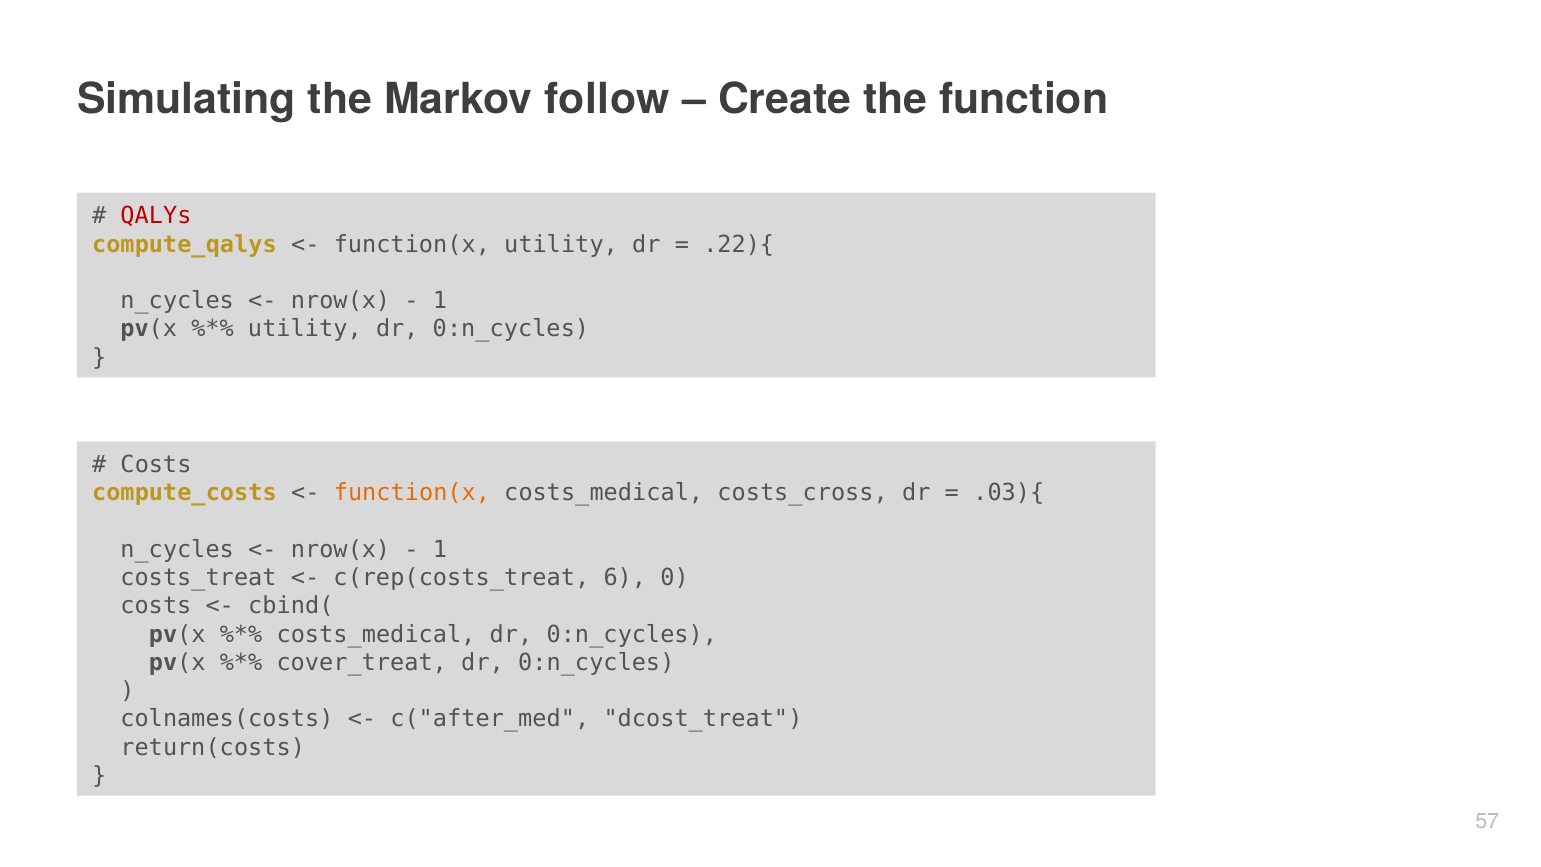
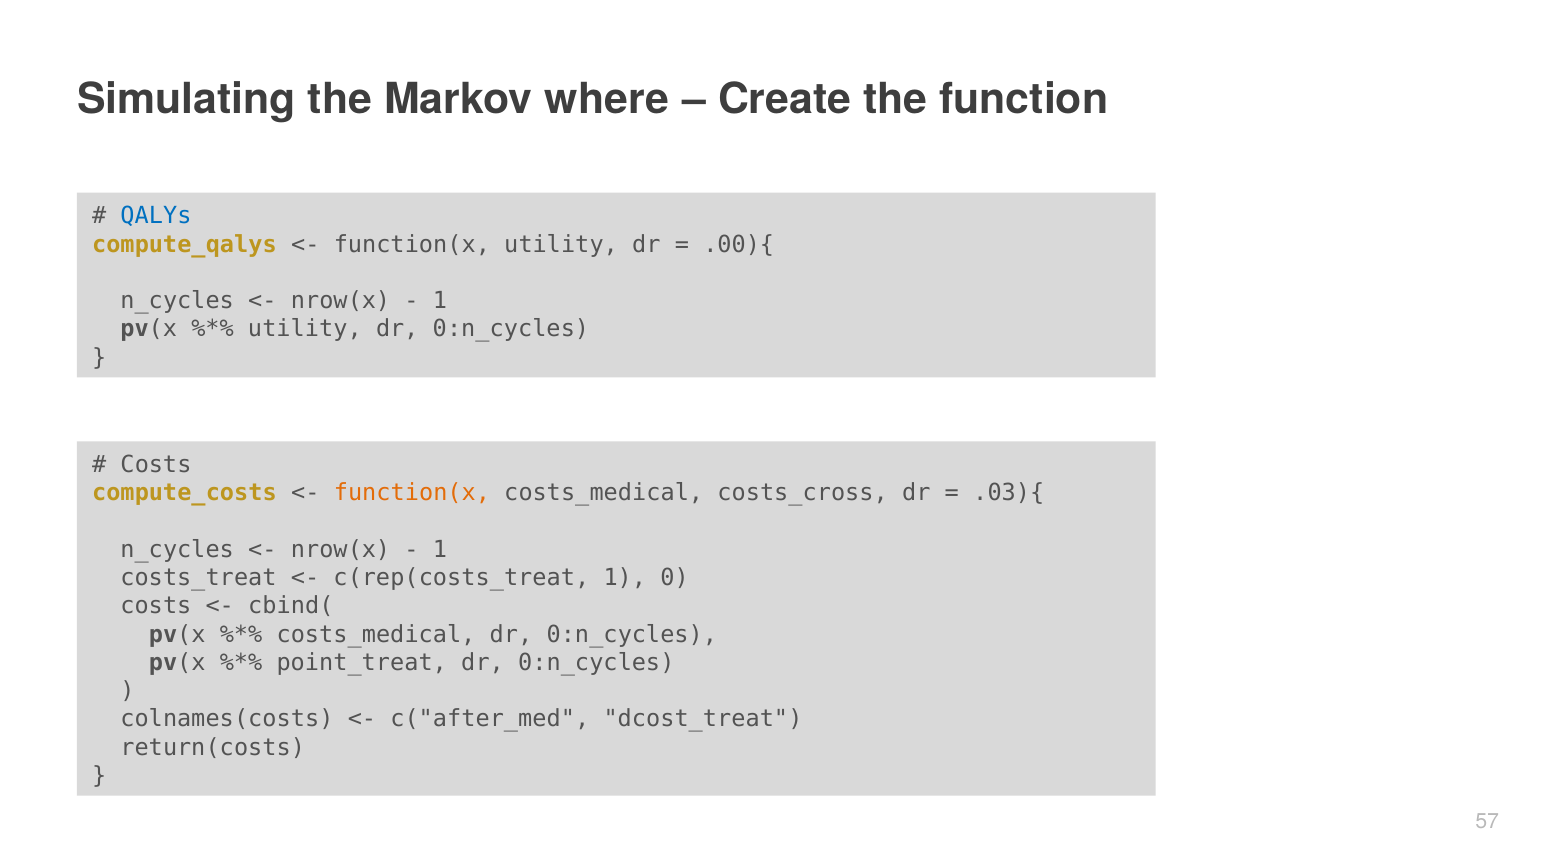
follow: follow -> where
QALYs colour: red -> blue
.22){: .22){ -> .00){
c(rep(costs_treat 6: 6 -> 1
cover_treat: cover_treat -> point_treat
